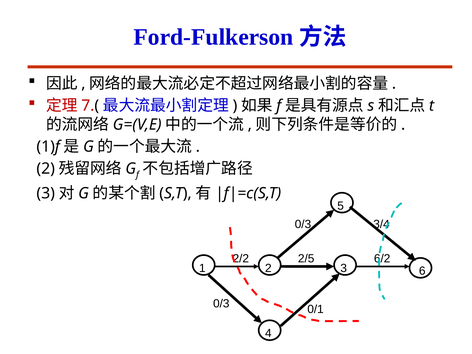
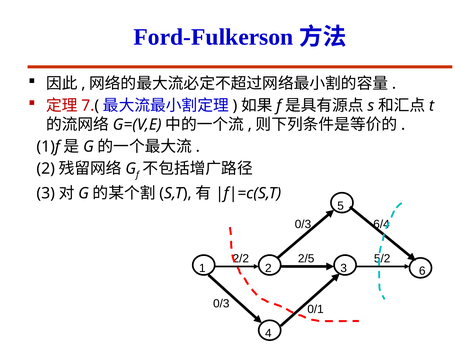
3/4: 3/4 -> 6/4
6/2: 6/2 -> 5/2
